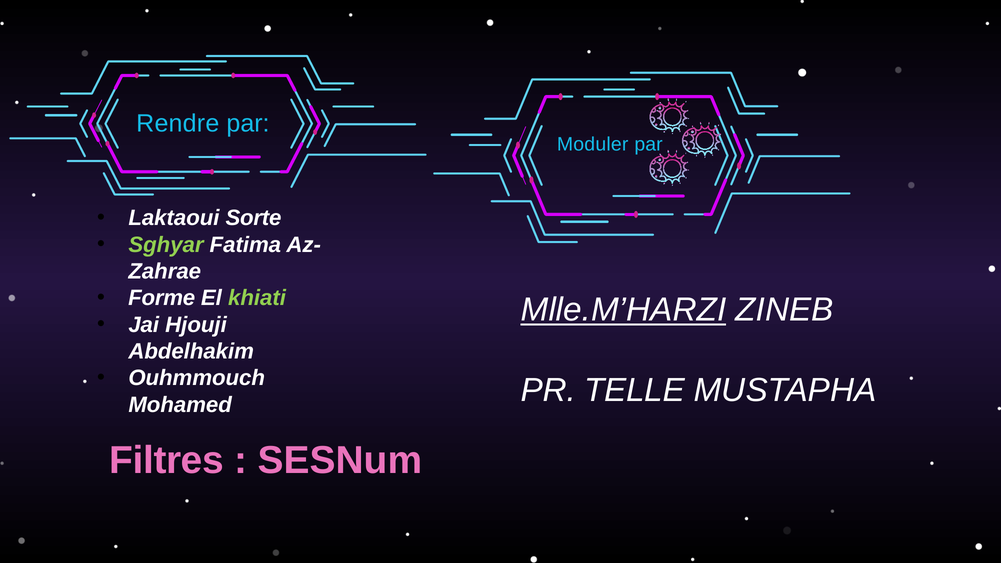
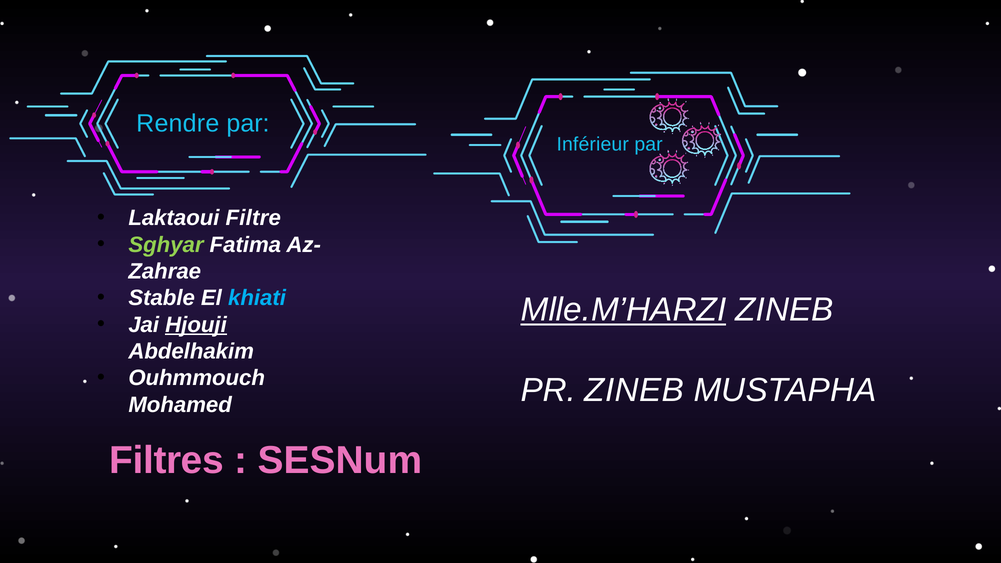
Moduler: Moduler -> Inférieur
Sorte: Sorte -> Filtre
Forme: Forme -> Stable
khiati colour: light green -> light blue
Hjouji underline: none -> present
PR TELLE: TELLE -> ZINEB
